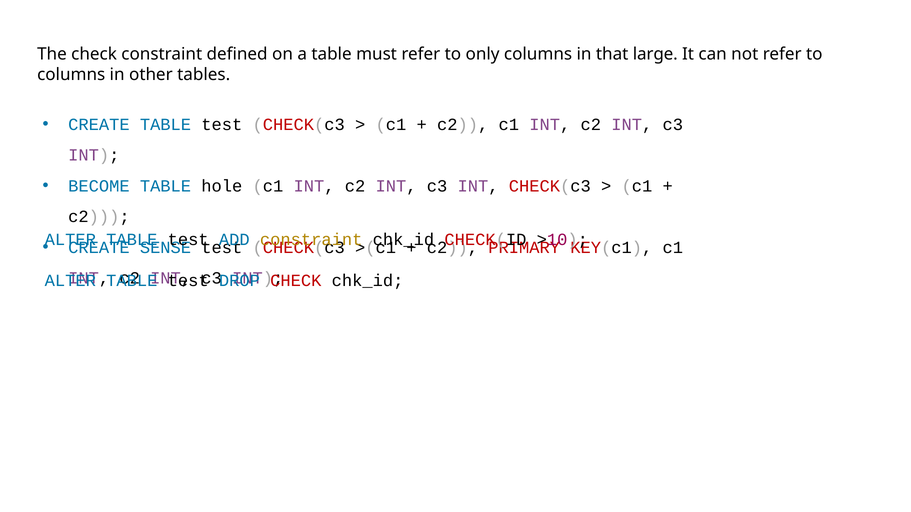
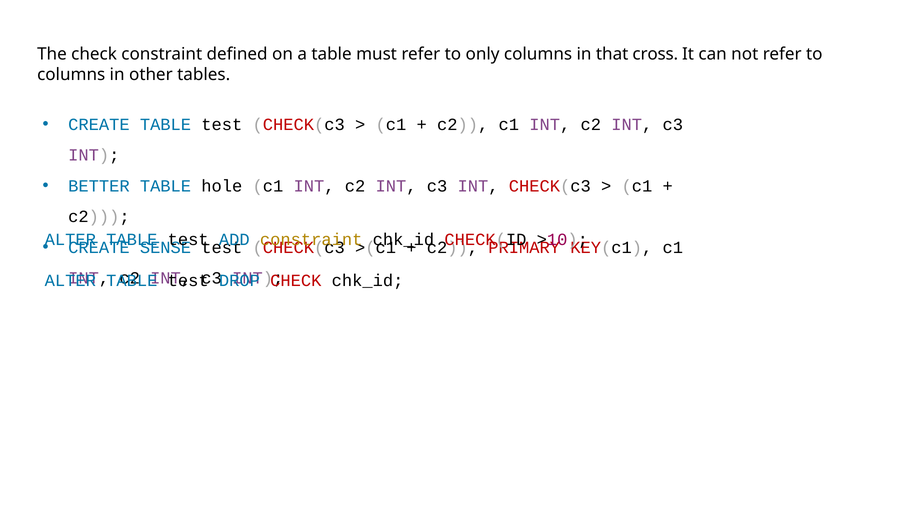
large: large -> cross
BECOME: BECOME -> BETTER
